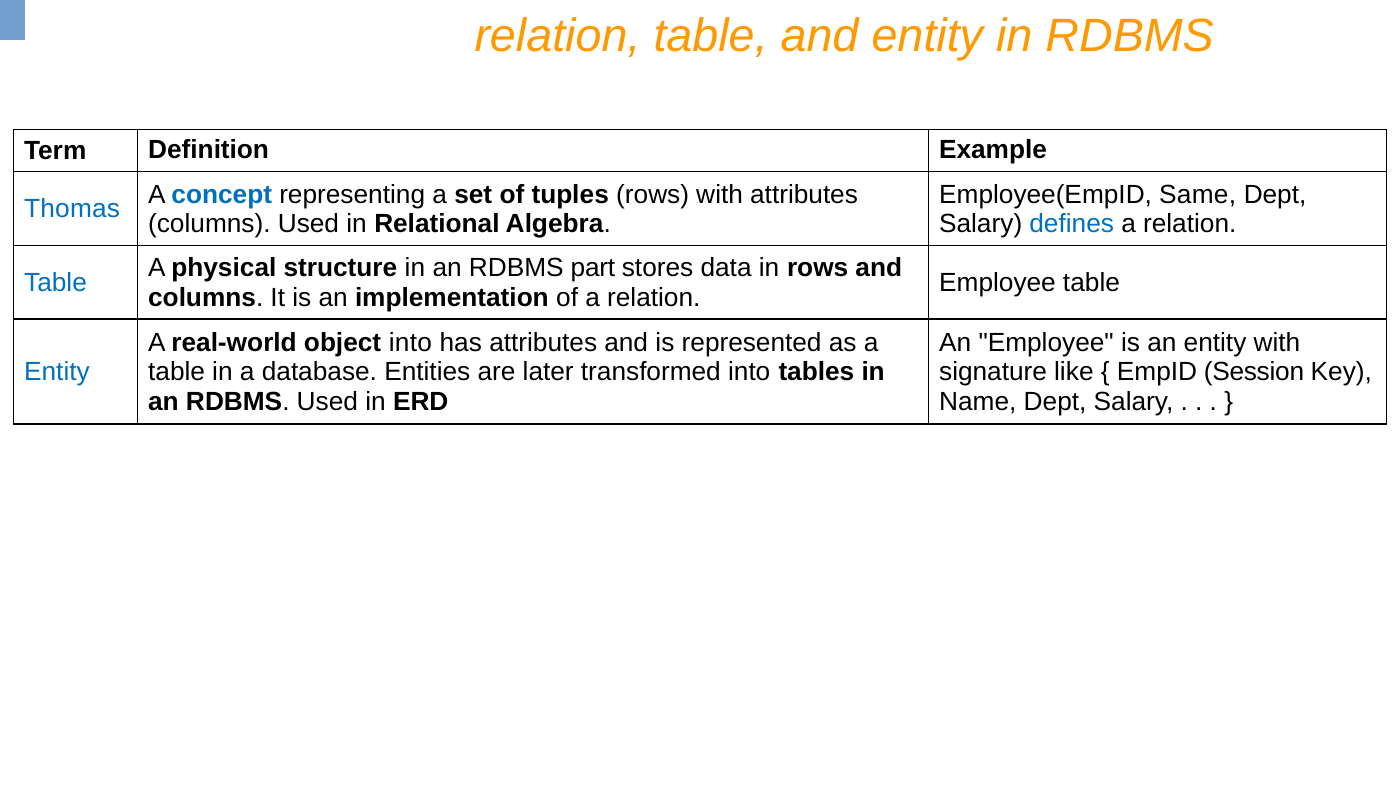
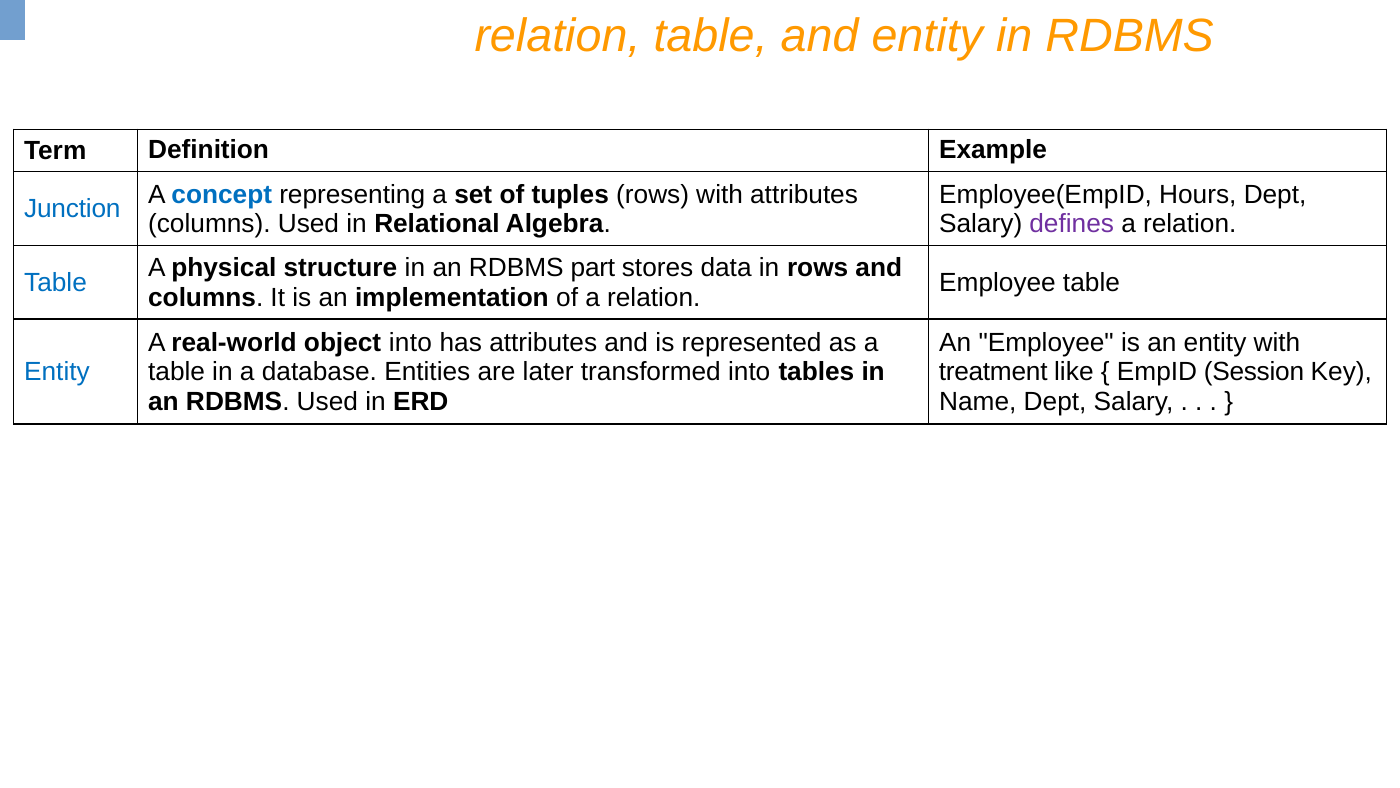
Same: Same -> Hours
Thomas: Thomas -> Junction
defines colour: blue -> purple
signature: signature -> treatment
